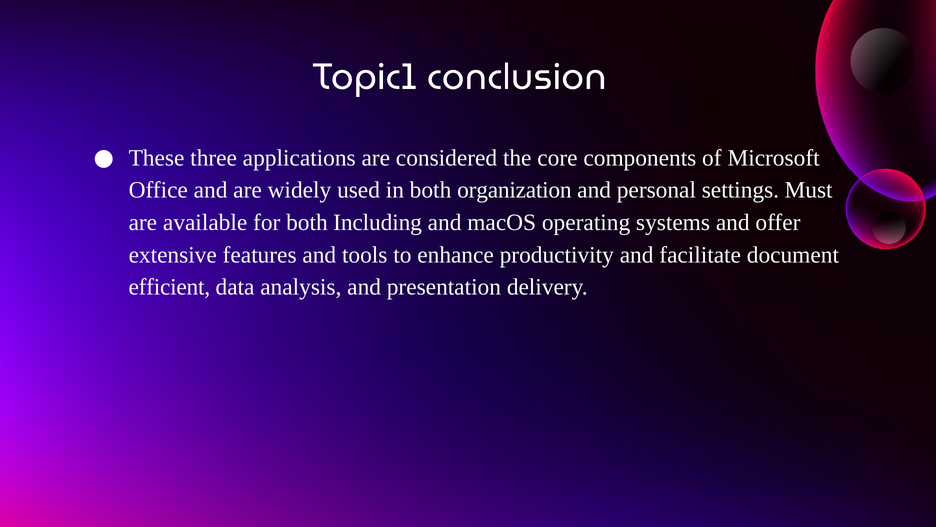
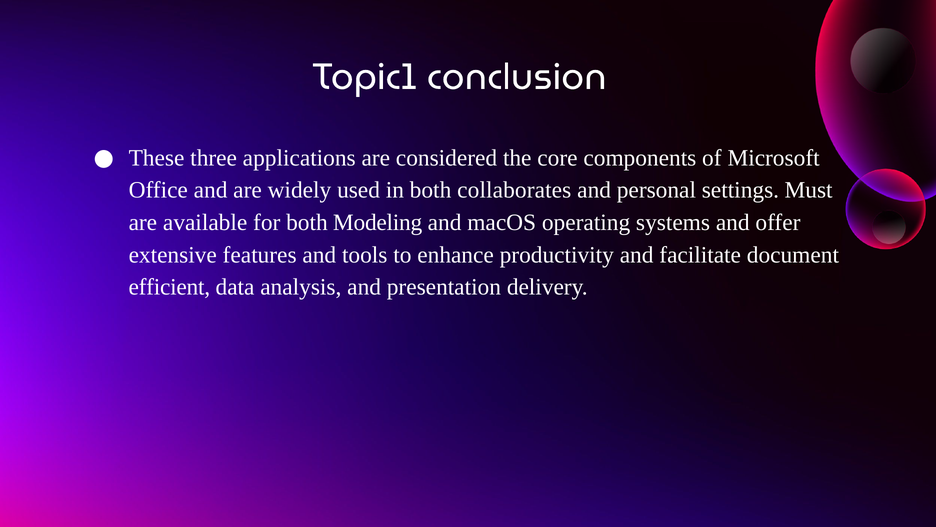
organization: organization -> collaborates
Including: Including -> Modeling
